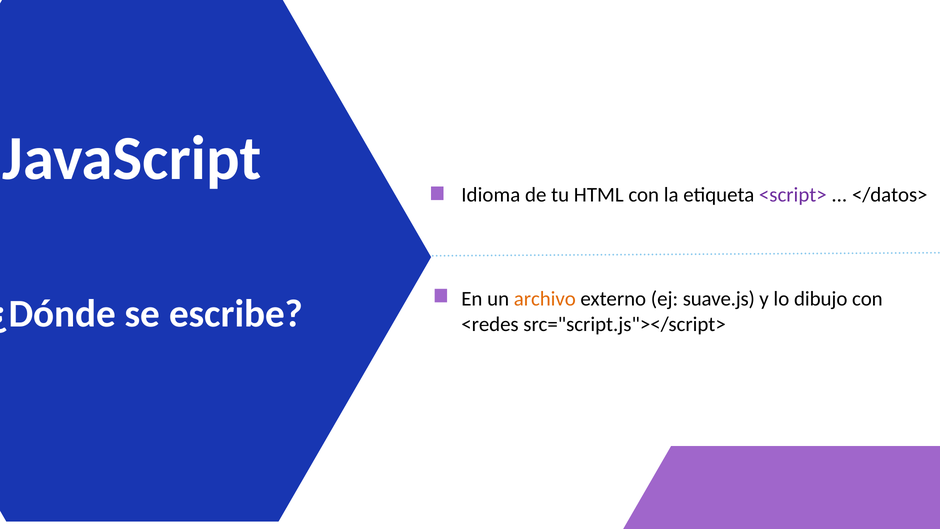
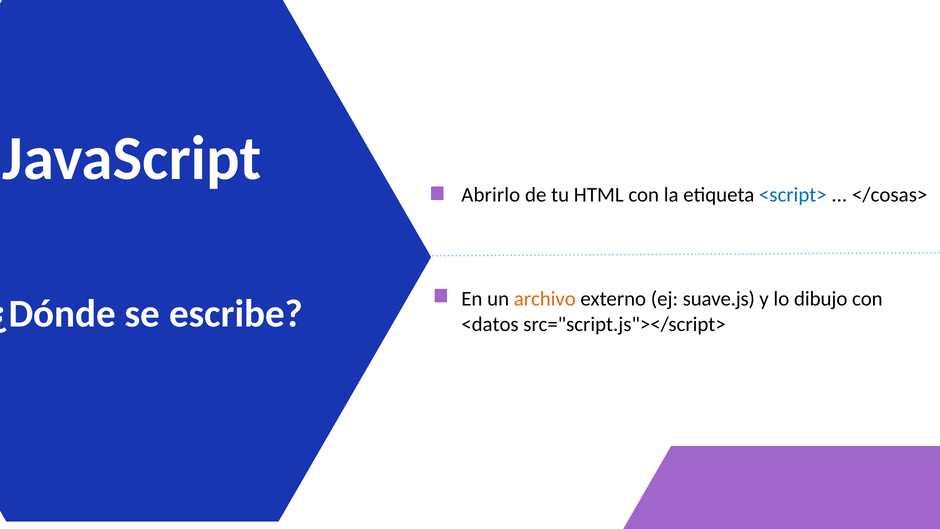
Idioma: Idioma -> Abrirlo
<script> colour: purple -> blue
</datos>: </datos> -> </cosas>
<redes: <redes -> <datos
